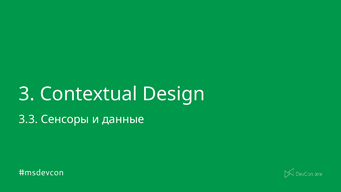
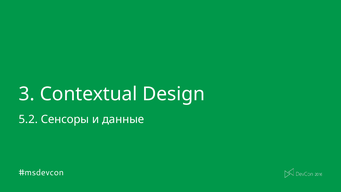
3.3: 3.3 -> 5.2
